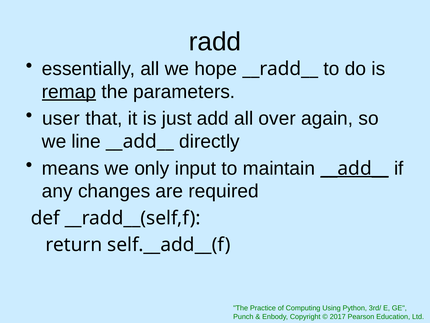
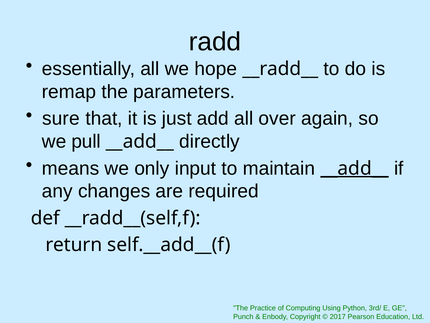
remap underline: present -> none
user: user -> sure
line: line -> pull
